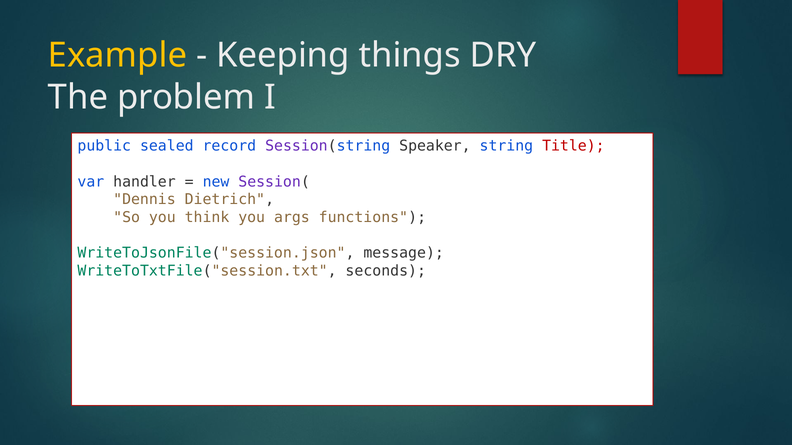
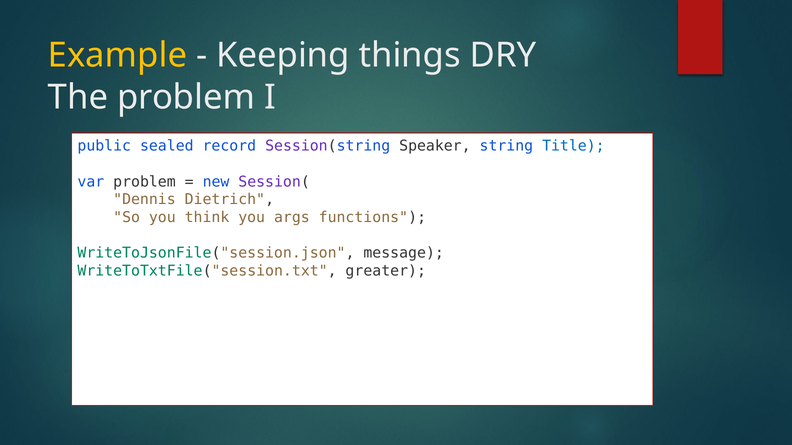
Title colour: red -> blue
var handler: handler -> problem
seconds: seconds -> greater
